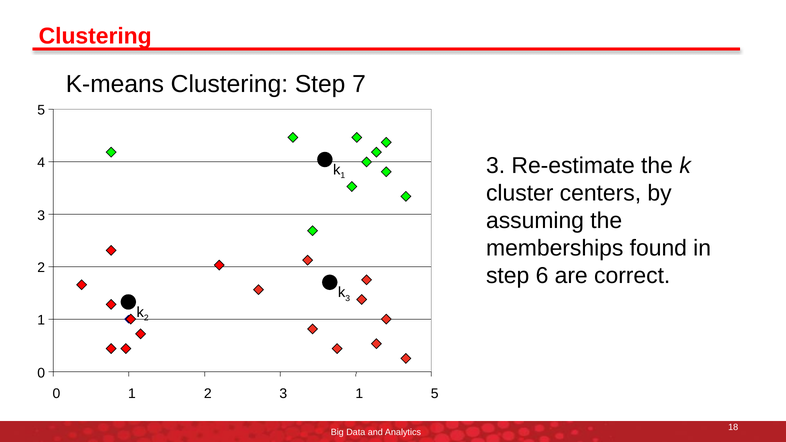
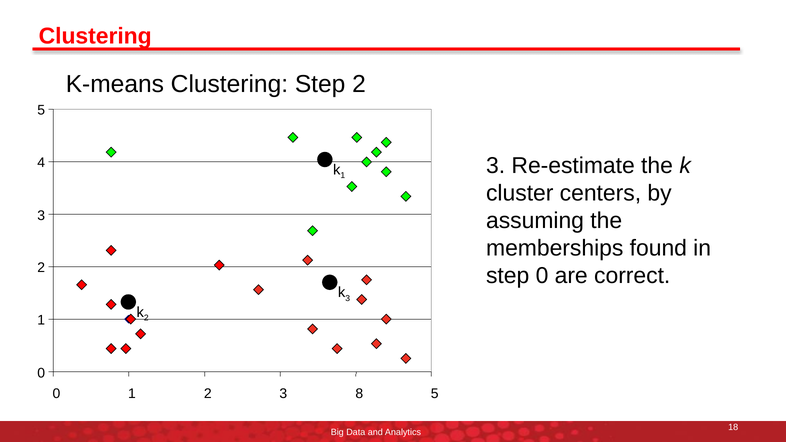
Step 7: 7 -> 2
step 6: 6 -> 0
3 1: 1 -> 8
